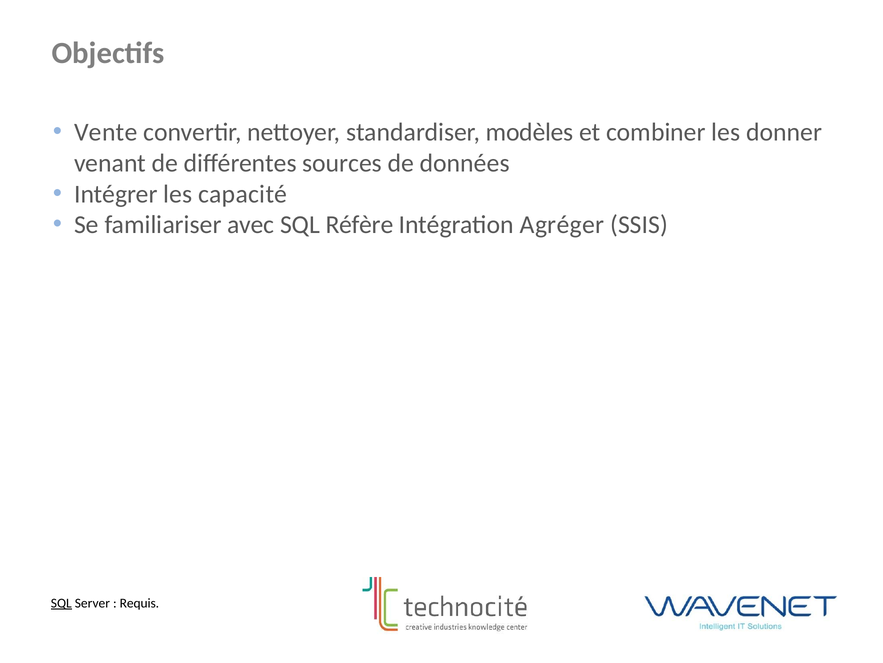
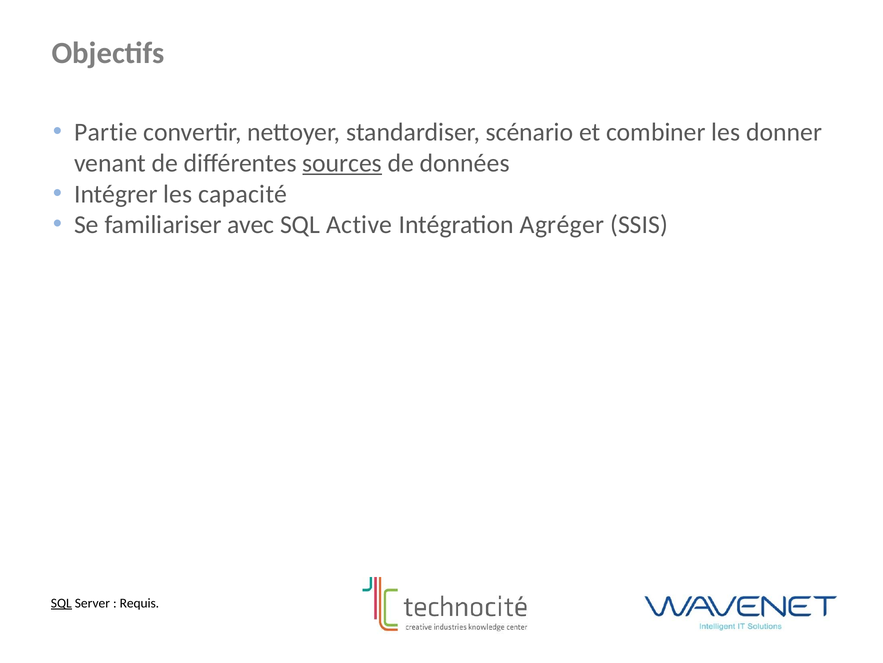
Vente: Vente -> Partie
modèles: modèles -> scénario
sources underline: none -> present
Réfère: Réfère -> Active
